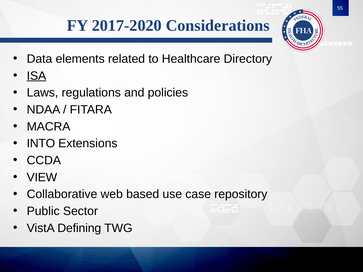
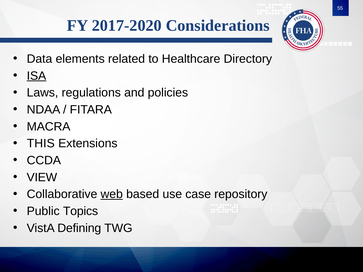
INTO: INTO -> THIS
web underline: none -> present
Sector: Sector -> Topics
